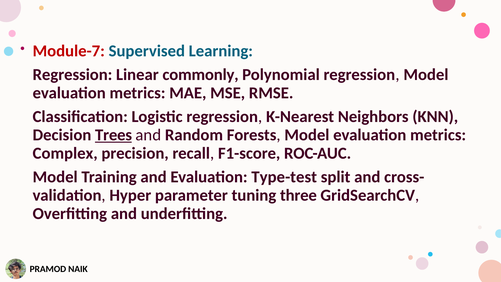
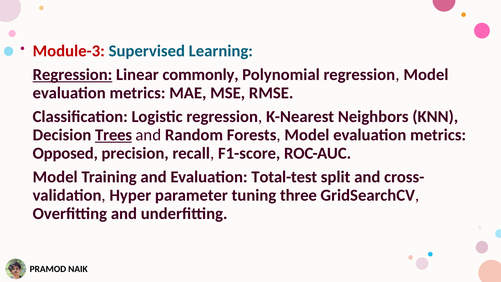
Module-7: Module-7 -> Module-3
Regression at (72, 74) underline: none -> present
Complex: Complex -> Opposed
Type-test: Type-test -> Total-test
